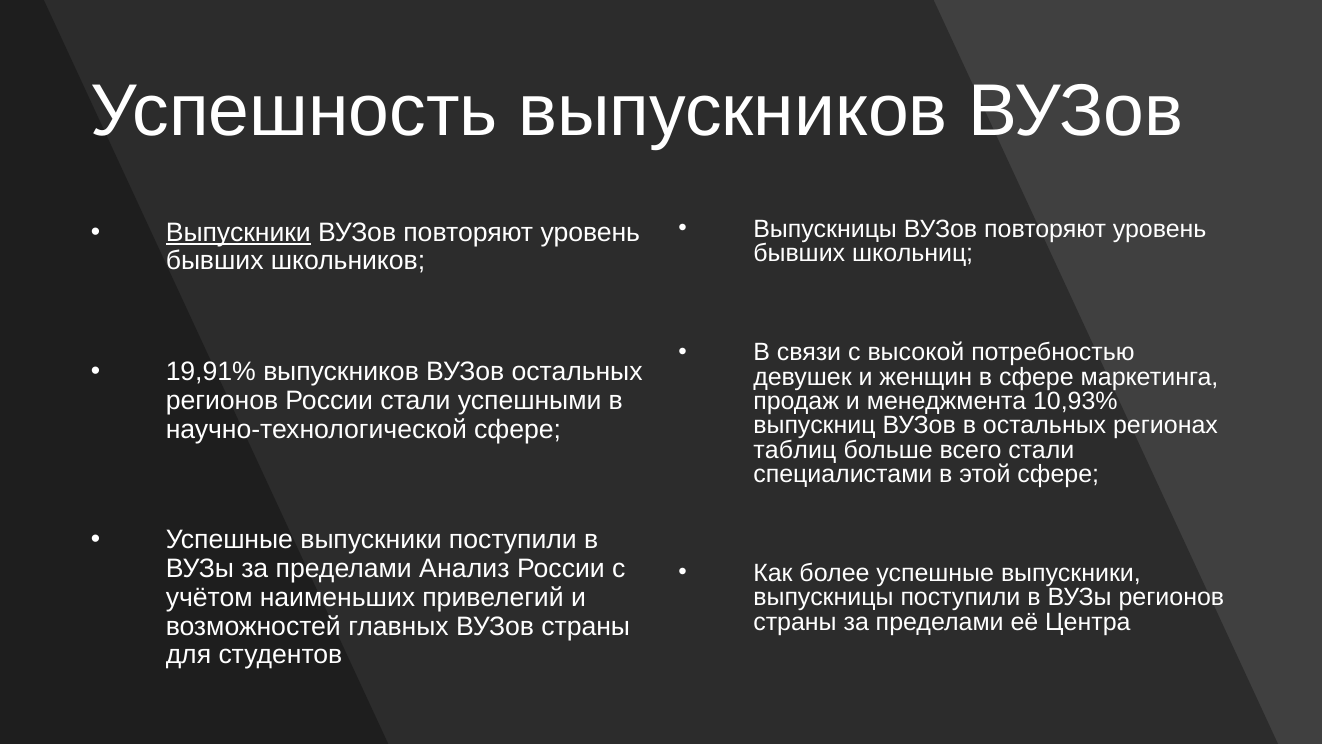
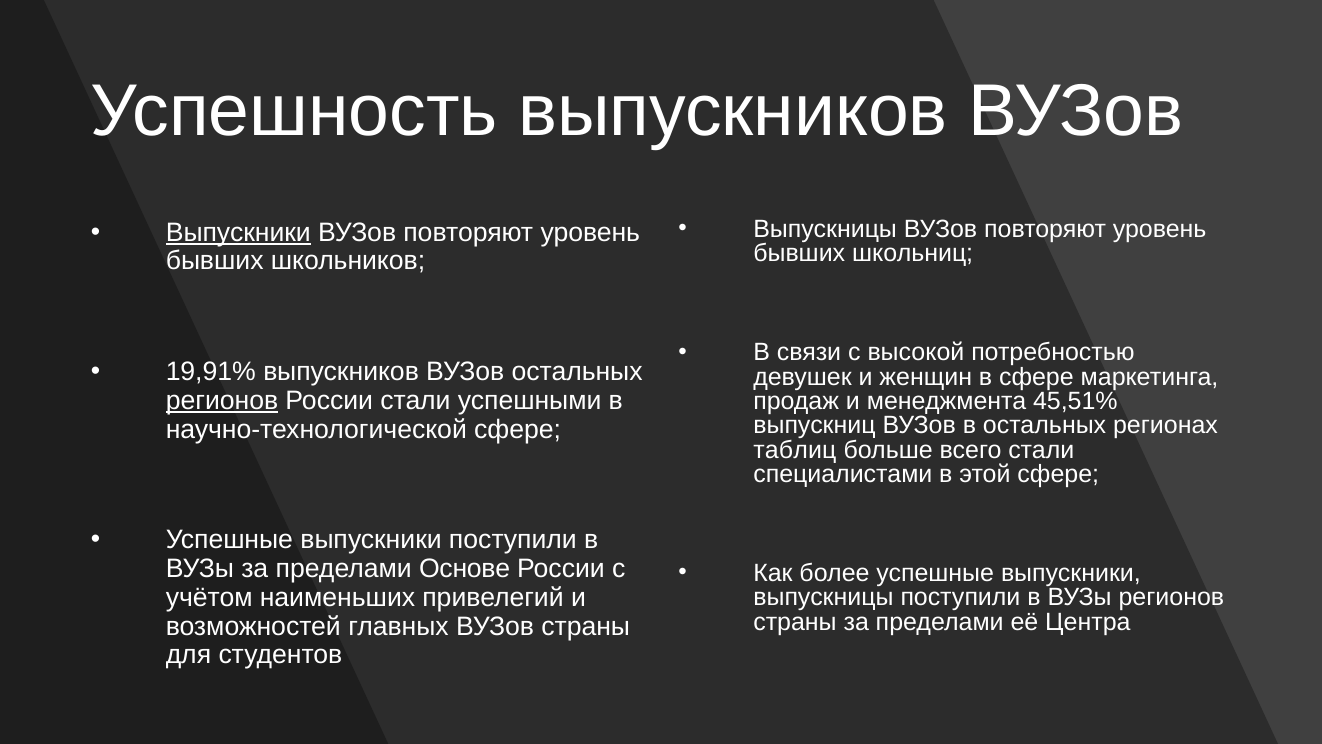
регионов at (222, 400) underline: none -> present
10,93%: 10,93% -> 45,51%
Анализ: Анализ -> Основе
